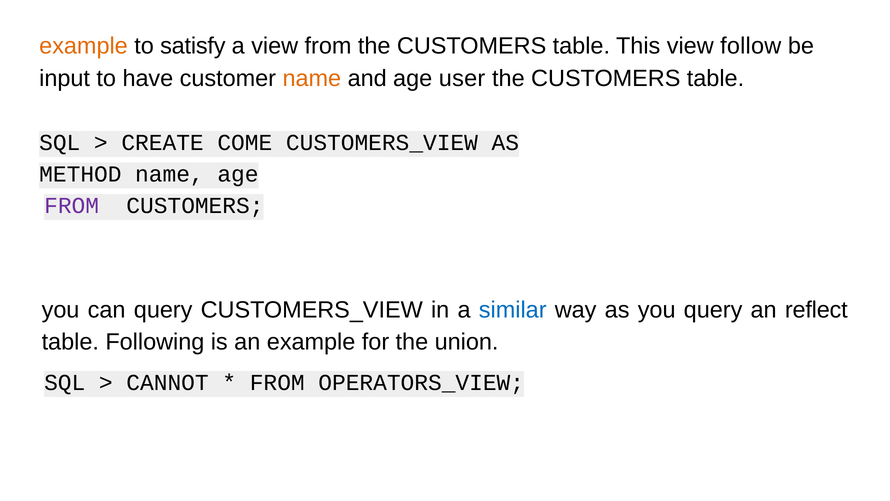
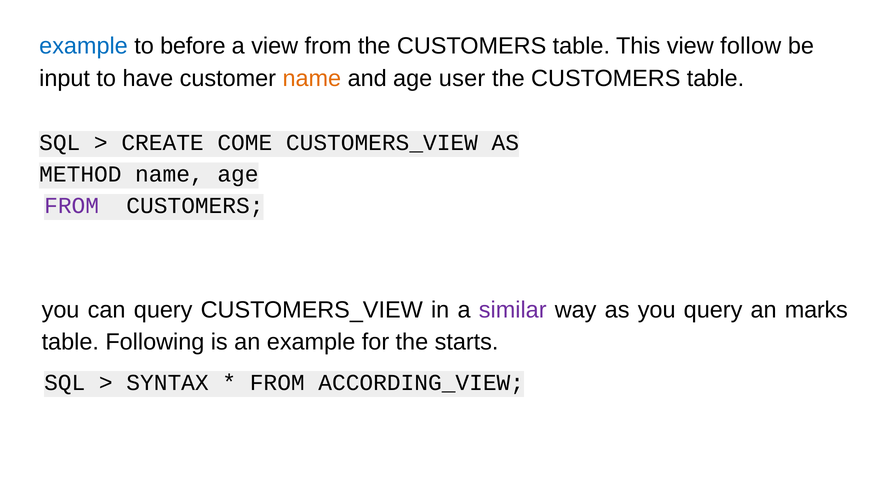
example at (84, 46) colour: orange -> blue
satisfy: satisfy -> before
similar colour: blue -> purple
reflect: reflect -> marks
union: union -> starts
CANNOT: CANNOT -> SYNTAX
OPERATORS_VIEW: OPERATORS_VIEW -> ACCORDING_VIEW
